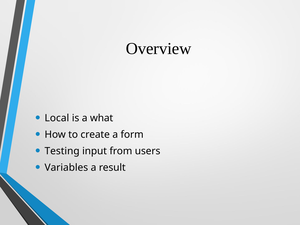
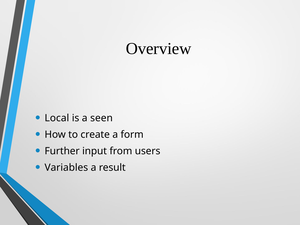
what: what -> seen
Testing: Testing -> Further
